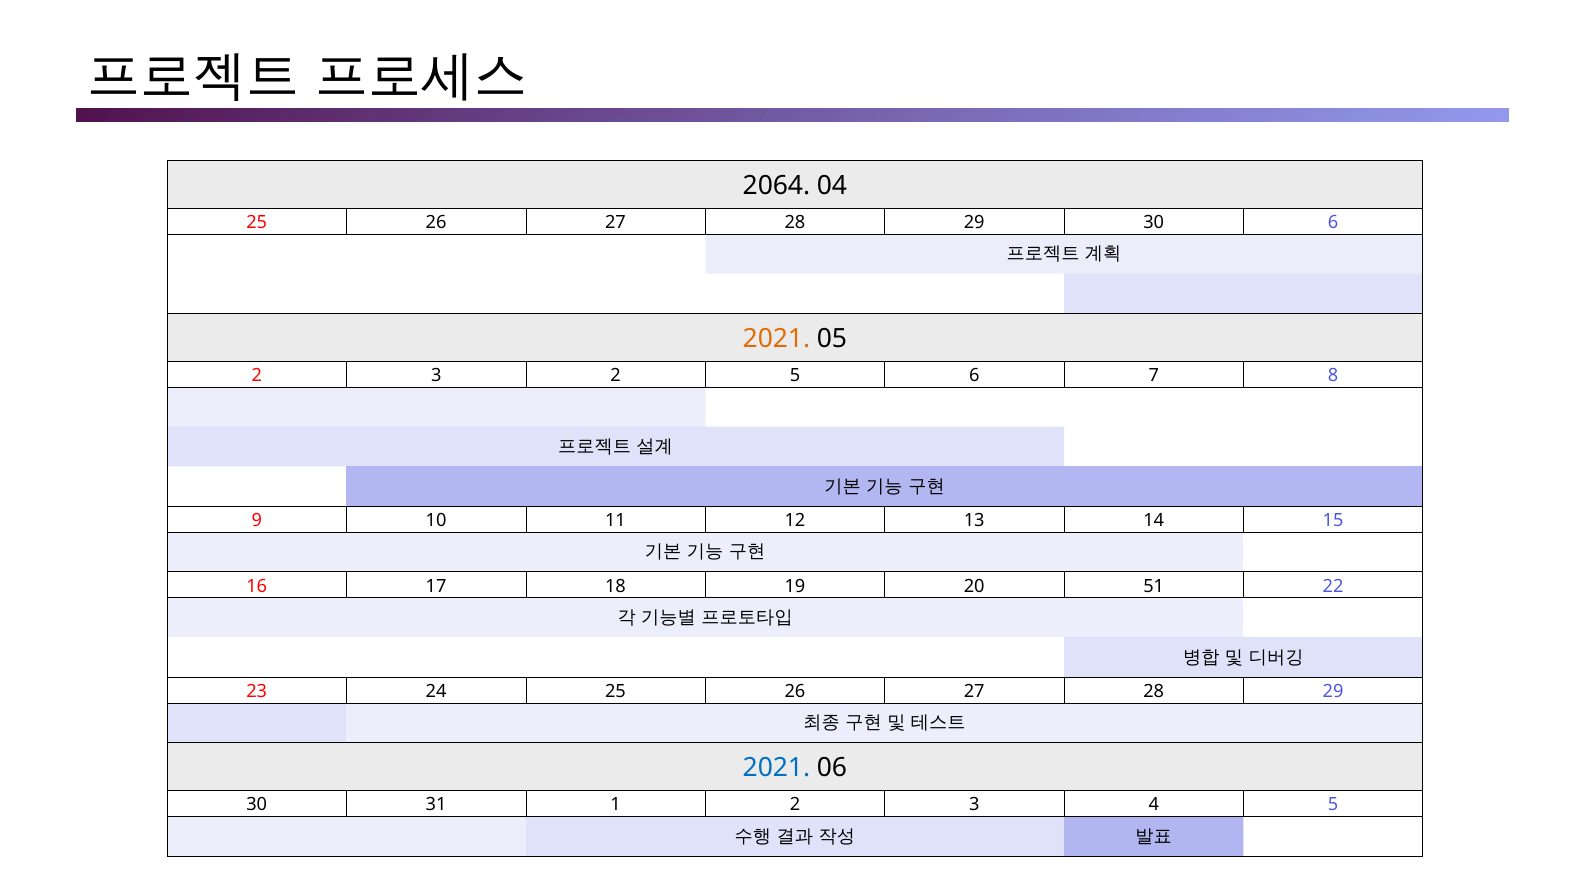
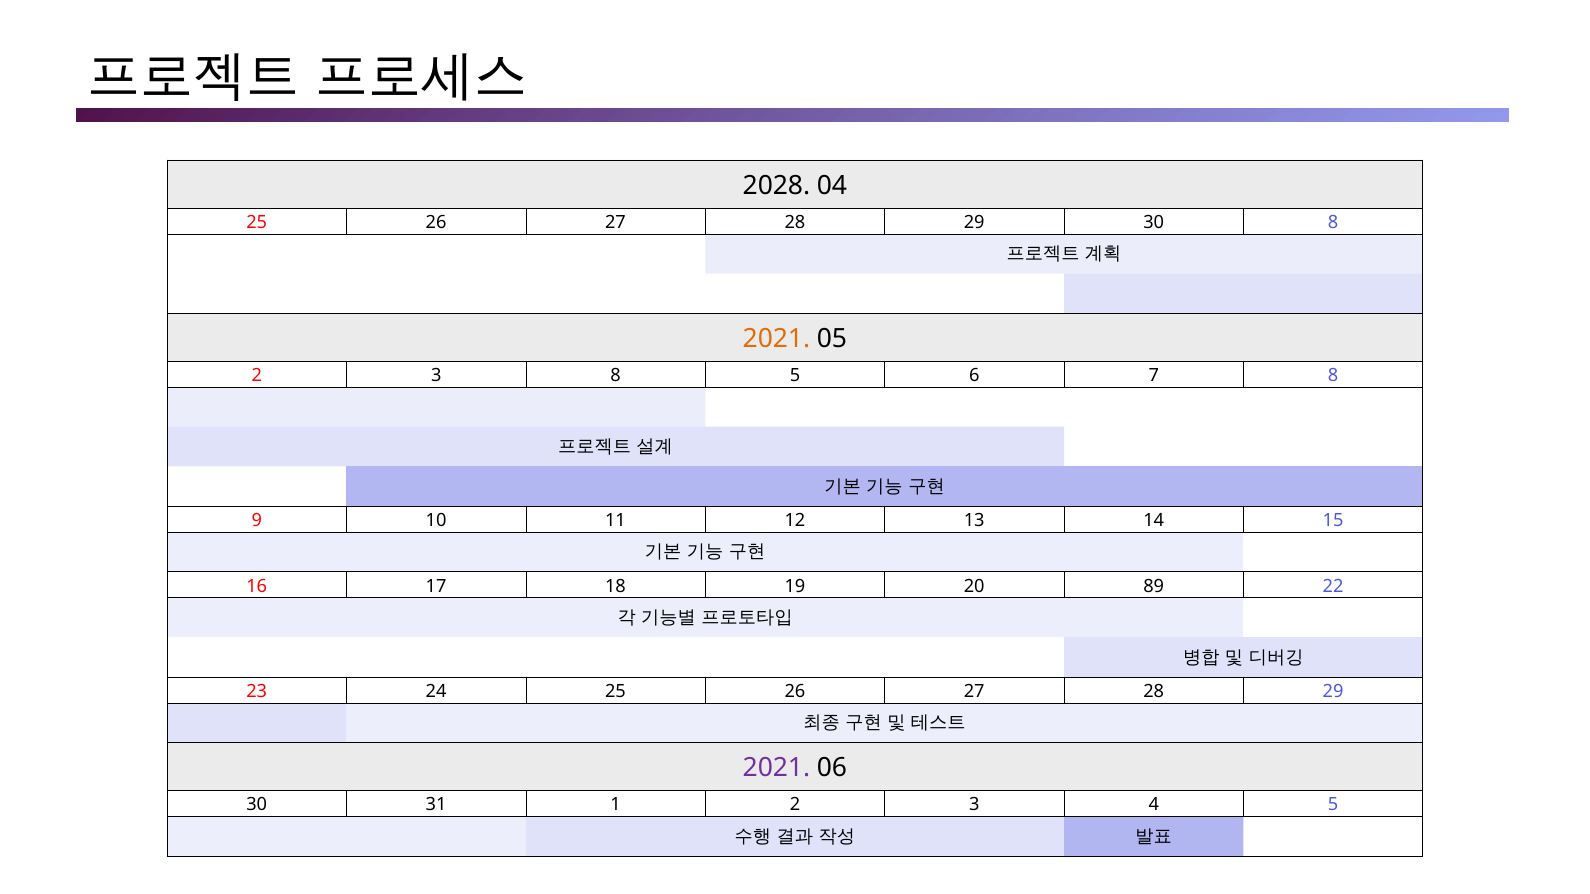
2064: 2064 -> 2028
30 6: 6 -> 8
3 2: 2 -> 8
51: 51 -> 89
2021 at (776, 768) colour: blue -> purple
